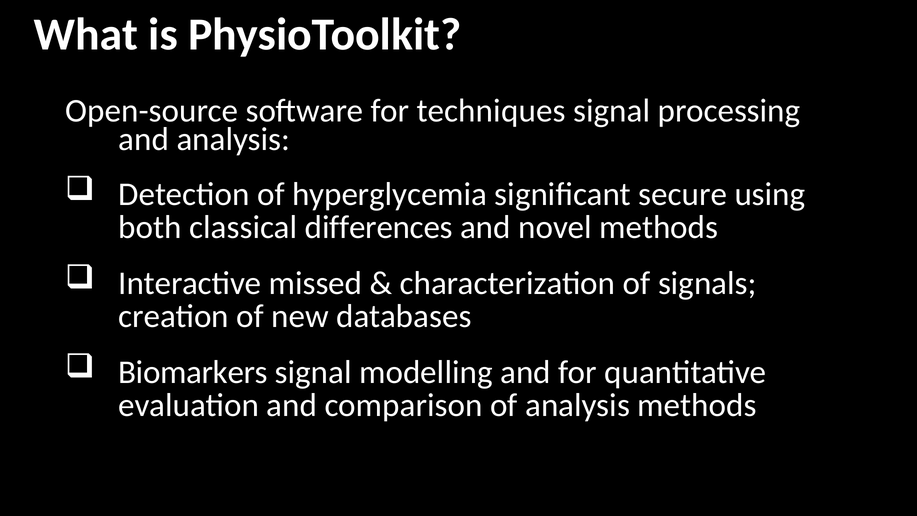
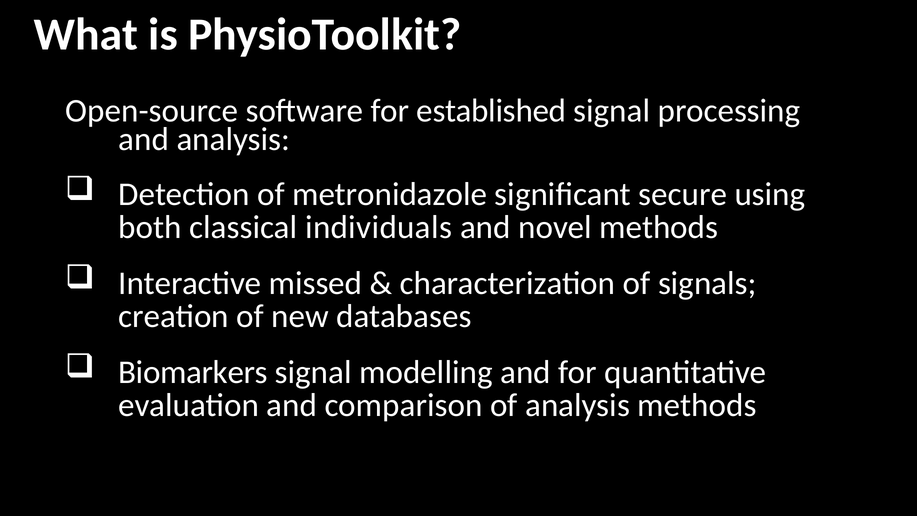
techniques: techniques -> established
hyperglycemia: hyperglycemia -> metronidazole
differences: differences -> individuals
